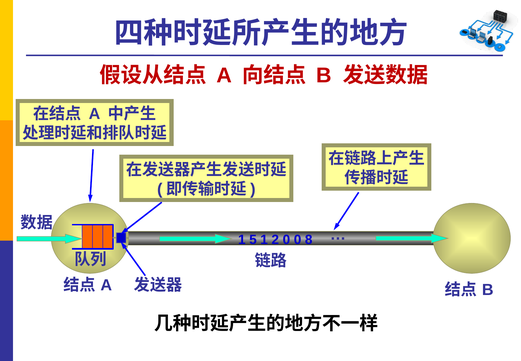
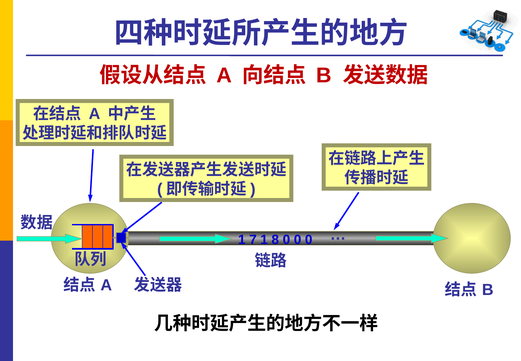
5: 5 -> 7
2: 2 -> 8
0 0 8: 8 -> 0
